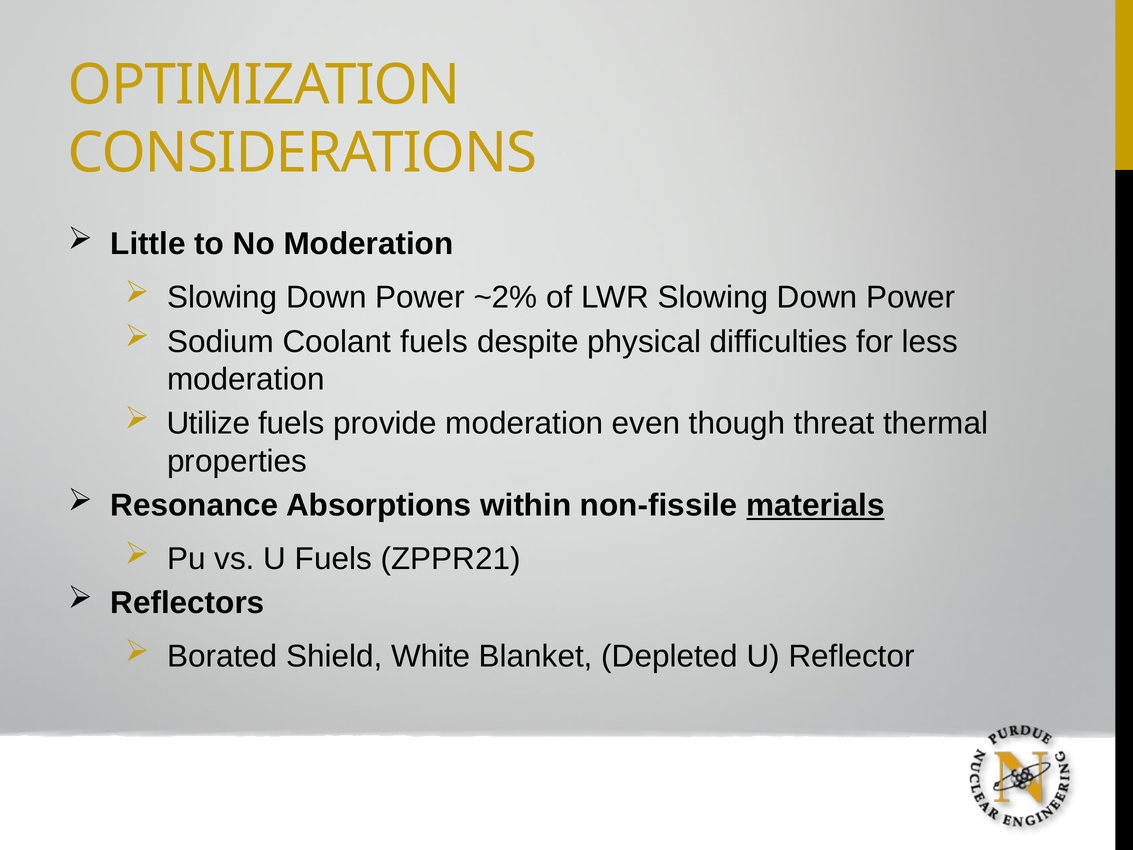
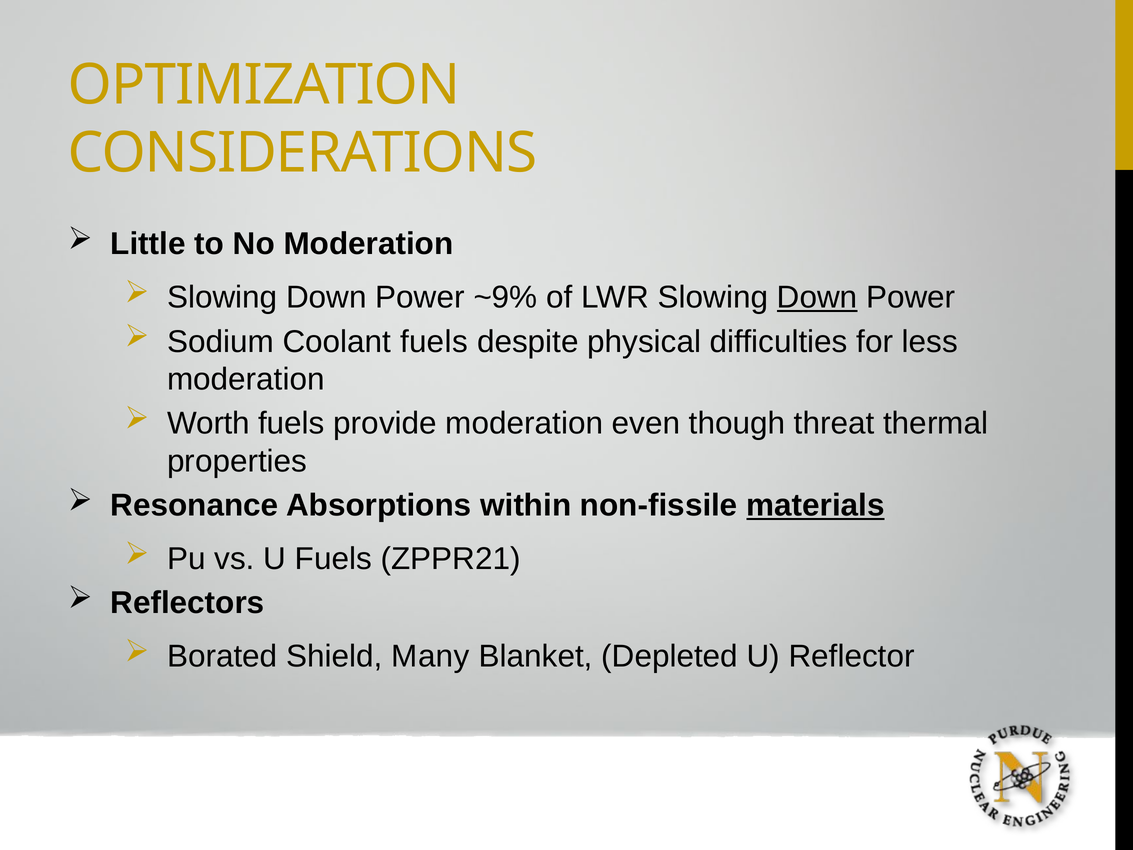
~2%: ~2% -> ~9%
Down at (817, 297) underline: none -> present
Utilize: Utilize -> Worth
White: White -> Many
